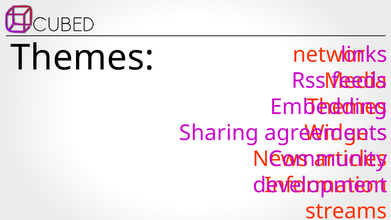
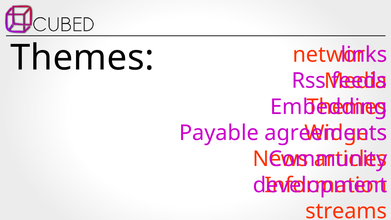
Sharing: Sharing -> Payable
